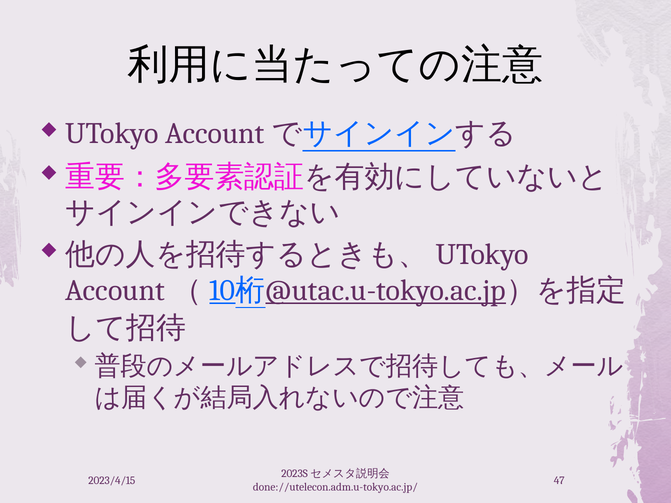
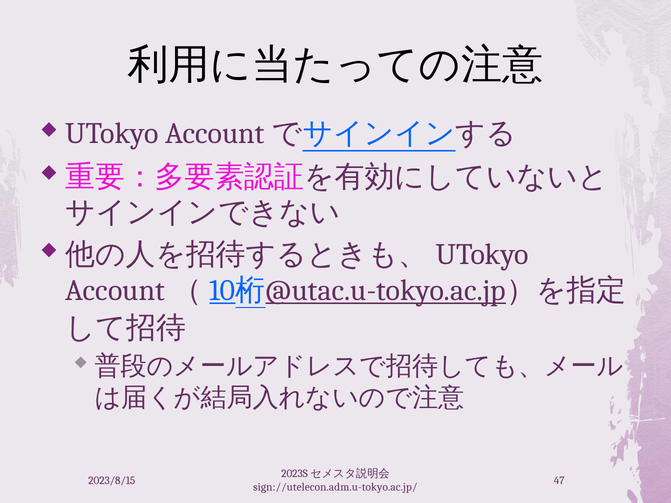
2023/4/15: 2023/4/15 -> 2023/8/15
done://utelecon.adm.u-tokyo.ac.jp/: done://utelecon.adm.u-tokyo.ac.jp/ -> sign://utelecon.adm.u-tokyo.ac.jp/
